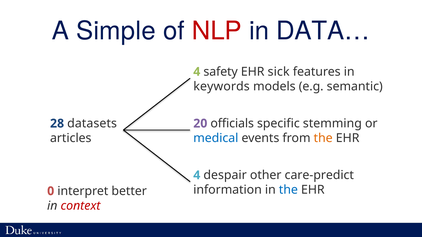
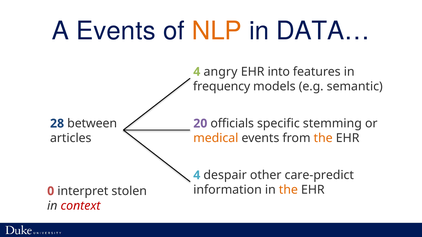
A Simple: Simple -> Events
NLP colour: red -> orange
safety: safety -> angry
sick: sick -> into
keywords: keywords -> frequency
datasets: datasets -> between
medical colour: blue -> orange
the at (288, 190) colour: blue -> orange
better: better -> stolen
